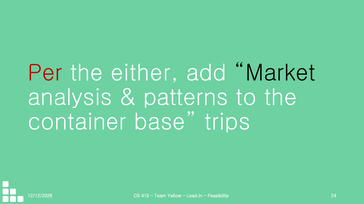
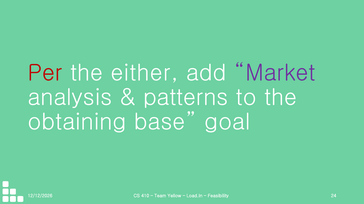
Market colour: black -> purple
container: container -> obtaining
trips: trips -> goal
